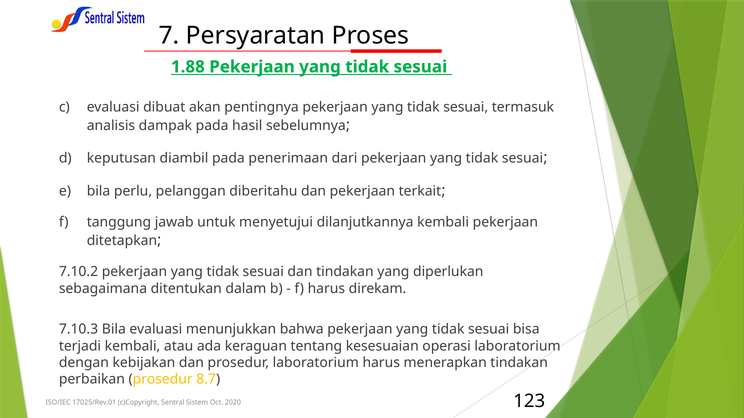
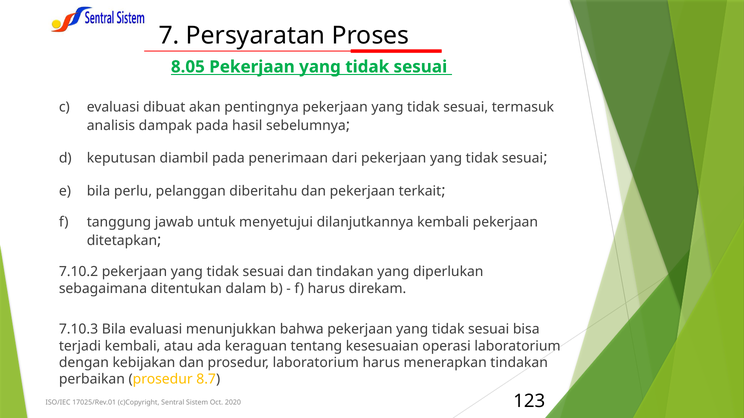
1.88: 1.88 -> 8.05
